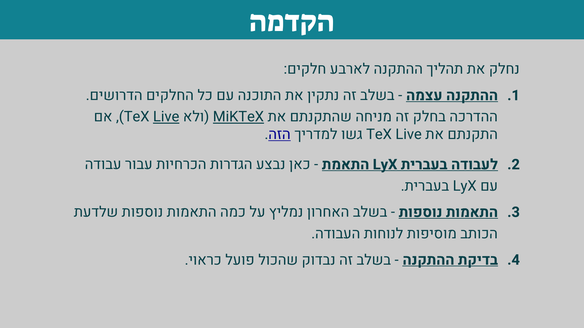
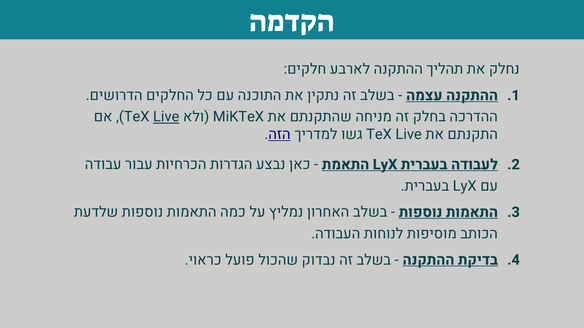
MiKTeX underline: present -> none
